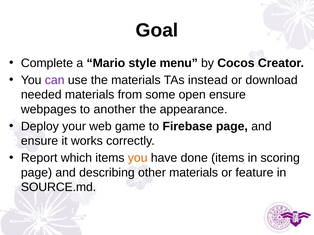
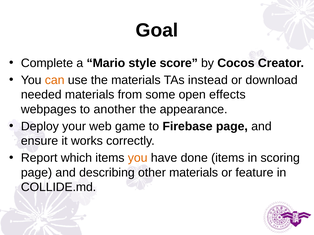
menu: menu -> score
can colour: purple -> orange
open ensure: ensure -> effects
SOURCE.md: SOURCE.md -> COLLIDE.md
